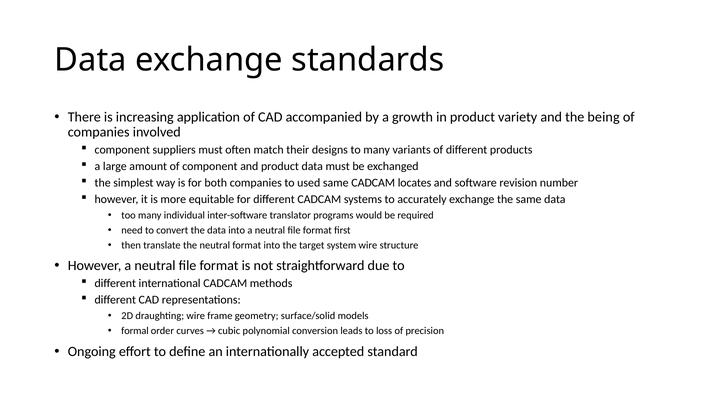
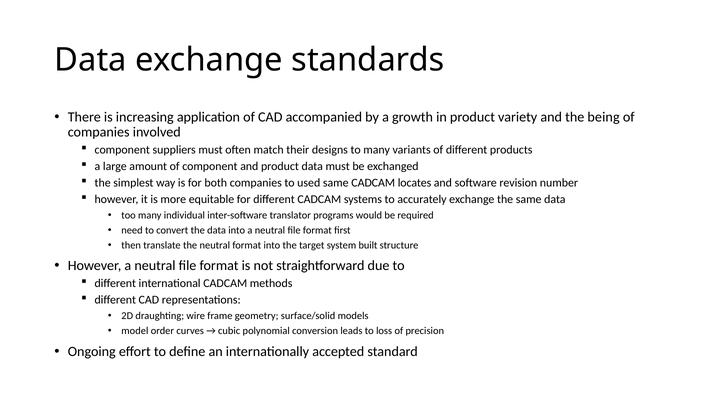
system wire: wire -> built
formal: formal -> model
